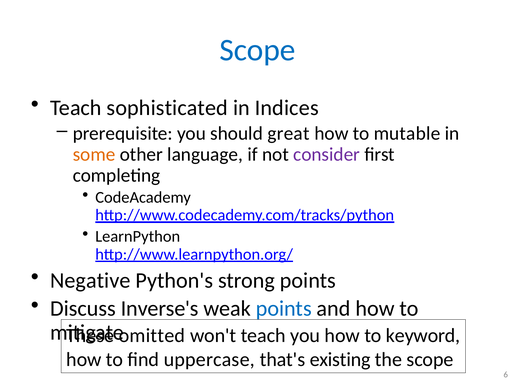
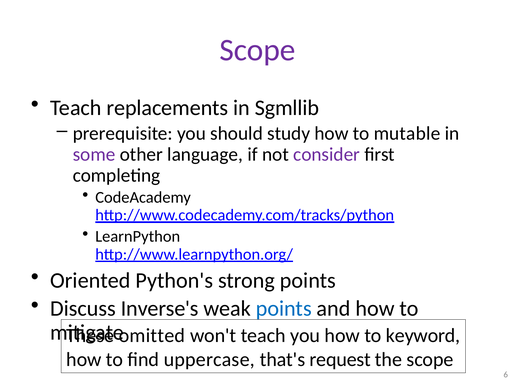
Scope at (257, 50) colour: blue -> purple
sophisticated: sophisticated -> replacements
Indices: Indices -> Sgmllib
great: great -> study
some colour: orange -> purple
Negative: Negative -> Oriented
existing: existing -> request
